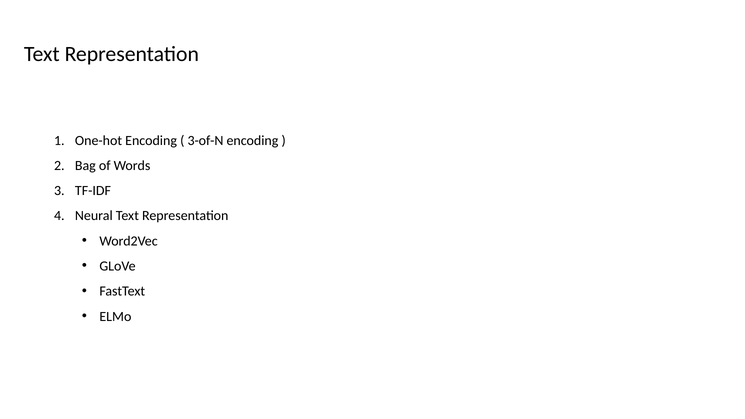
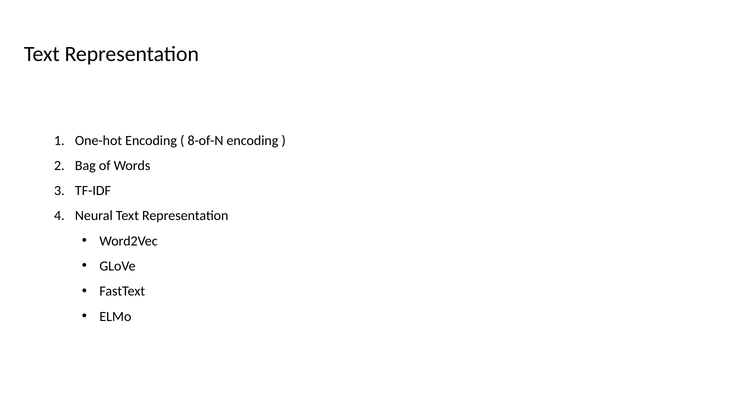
3-of-N: 3-of-N -> 8-of-N
